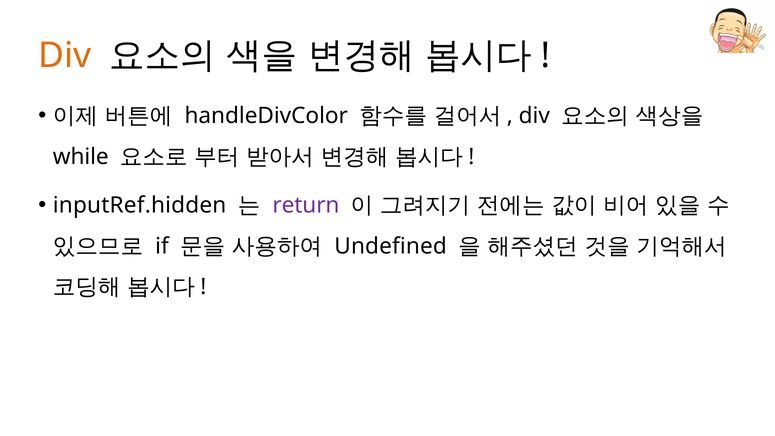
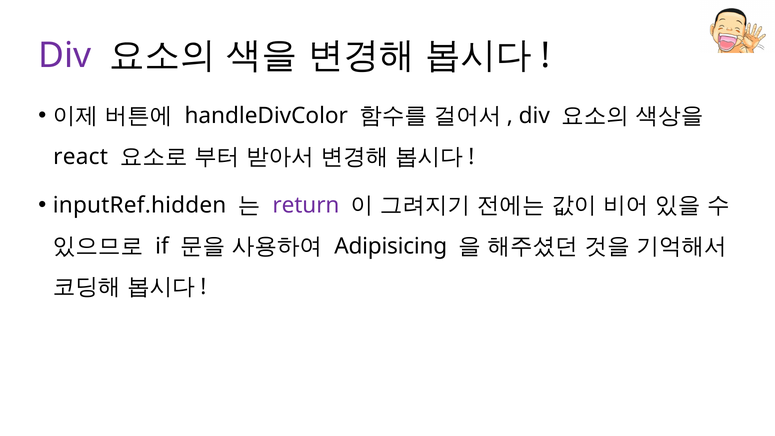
Div at (65, 55) colour: orange -> purple
while: while -> react
Undefined: Undefined -> Adipisicing
